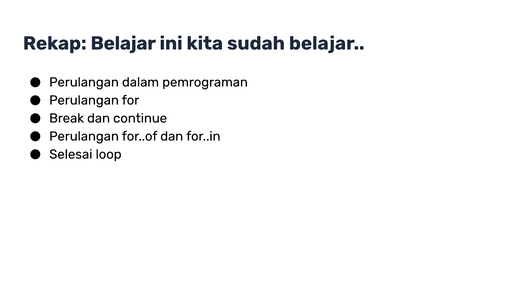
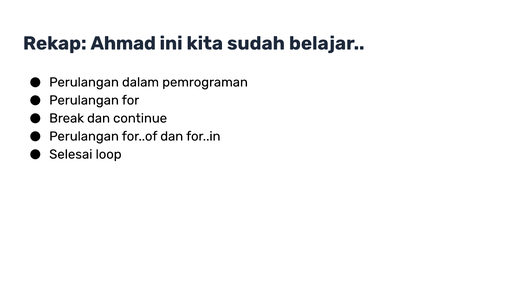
Rekap Belajar: Belajar -> Ahmad
